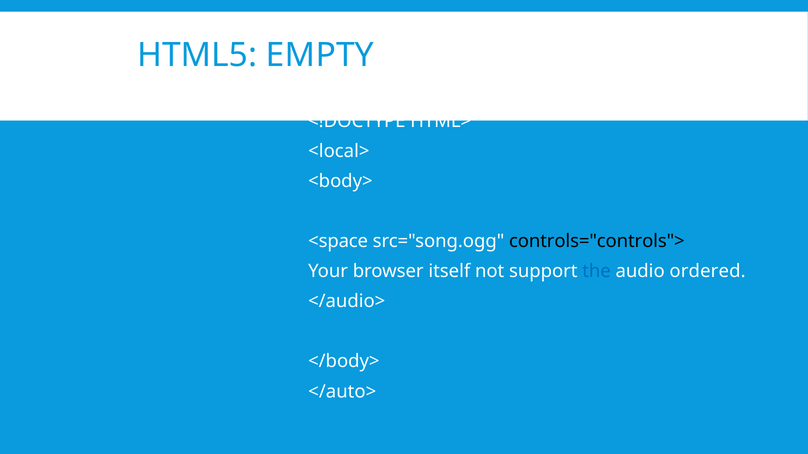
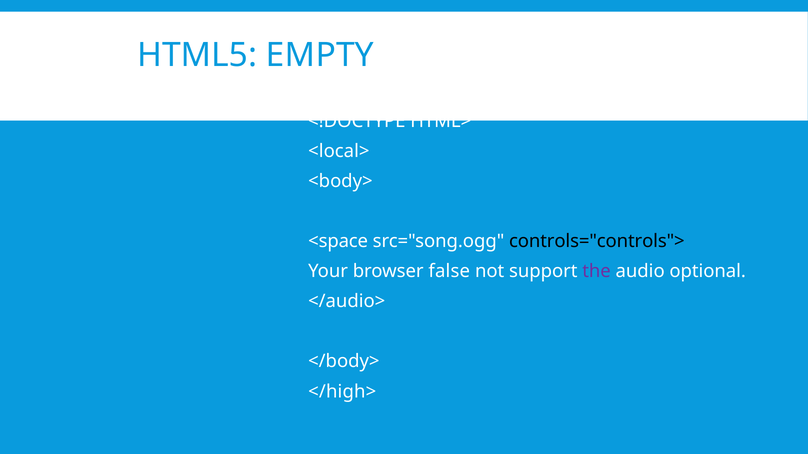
itself: itself -> false
the colour: blue -> purple
ordered: ordered -> optional
</auto>: </auto> -> </high>
